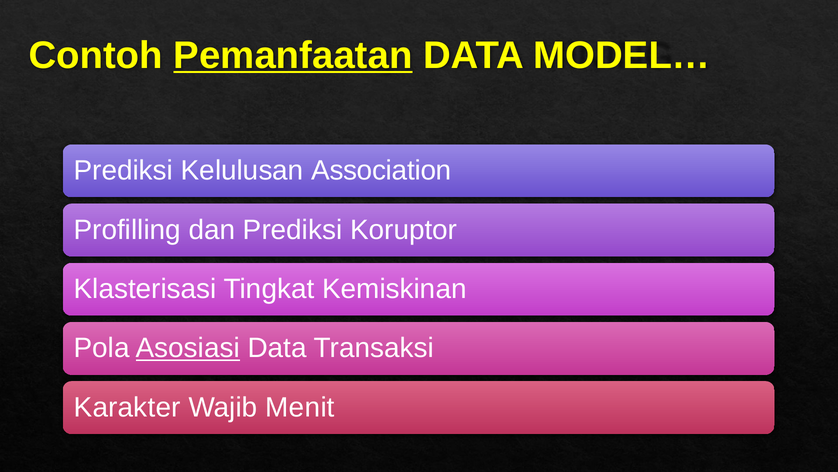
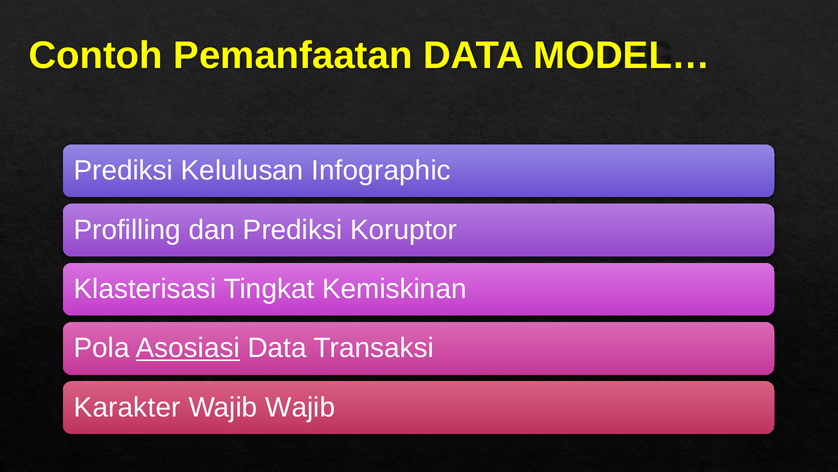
Pemanfaatan underline: present -> none
Association: Association -> Infographic
Wajib Menit: Menit -> Wajib
